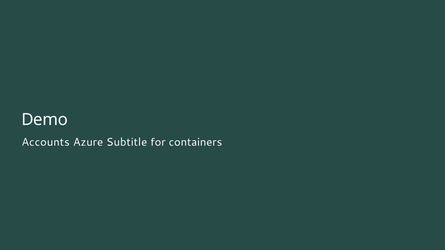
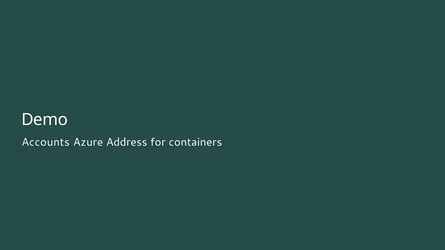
Subtitle: Subtitle -> Address
